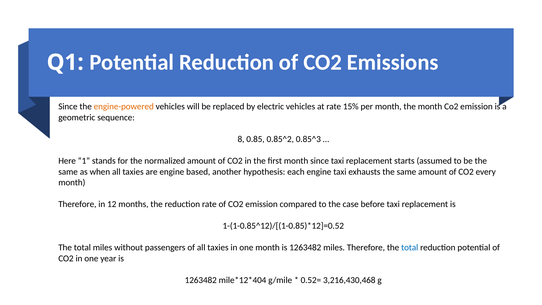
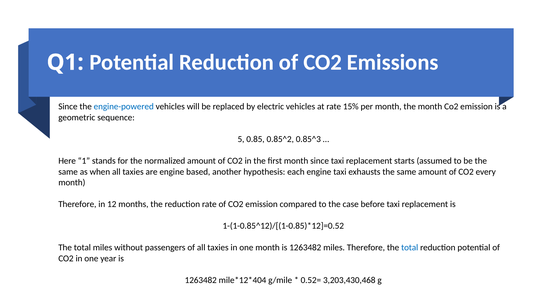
engine-powered colour: orange -> blue
8: 8 -> 5
3,216,430,468: 3,216,430,468 -> 3,203,430,468
